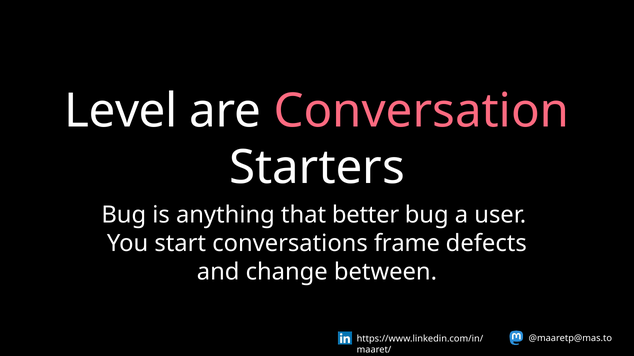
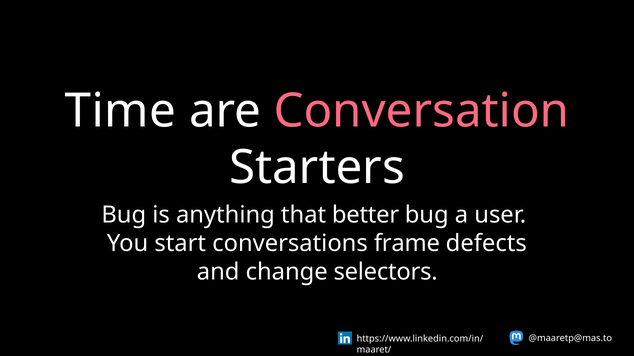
Level: Level -> Time
between: between -> selectors
